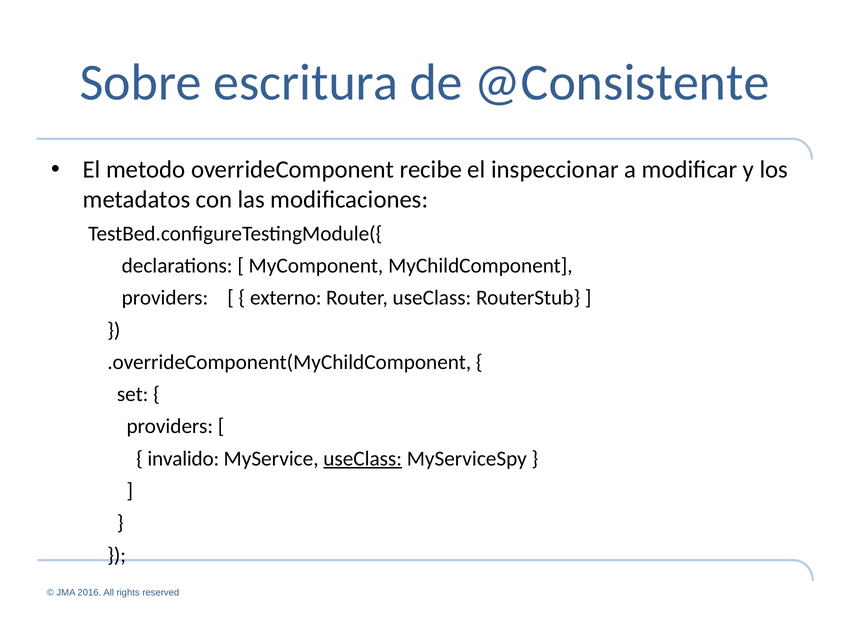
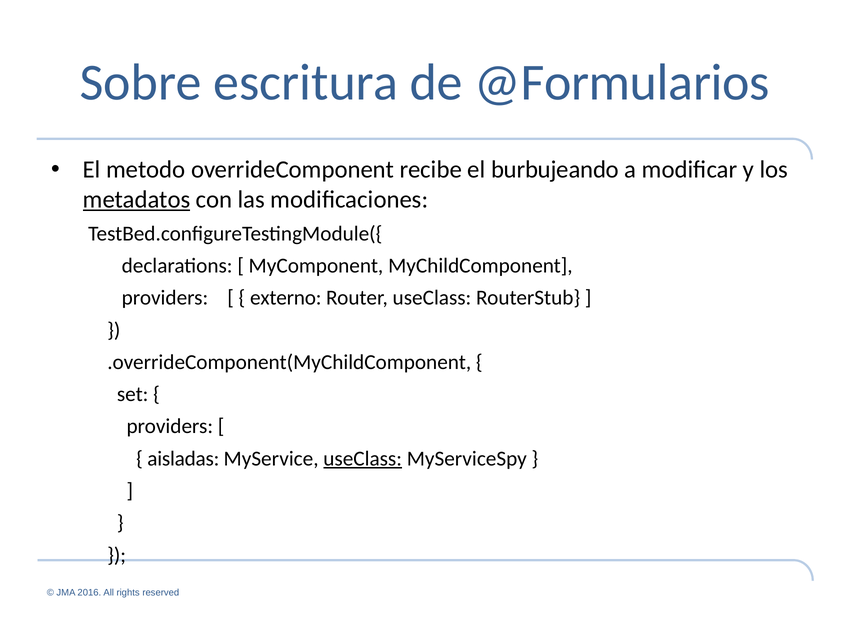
@Consistente: @Consistente -> @Formularios
inspeccionar: inspeccionar -> burbujeando
metadatos underline: none -> present
invalido: invalido -> aisladas
